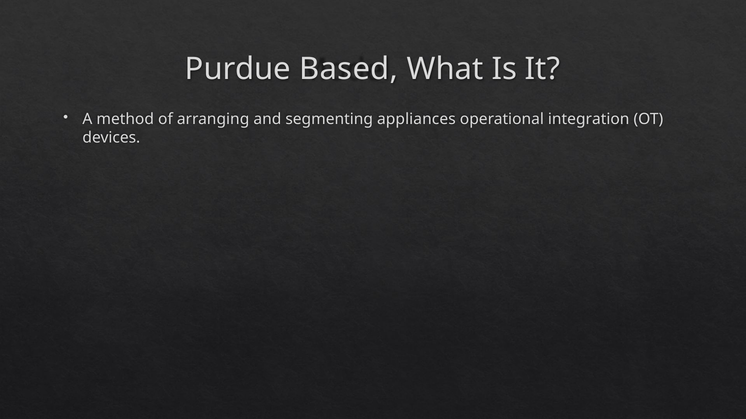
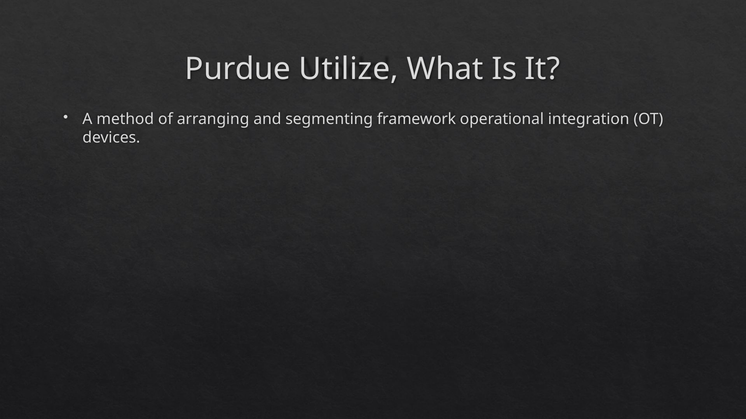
Based: Based -> Utilize
appliances: appliances -> framework
